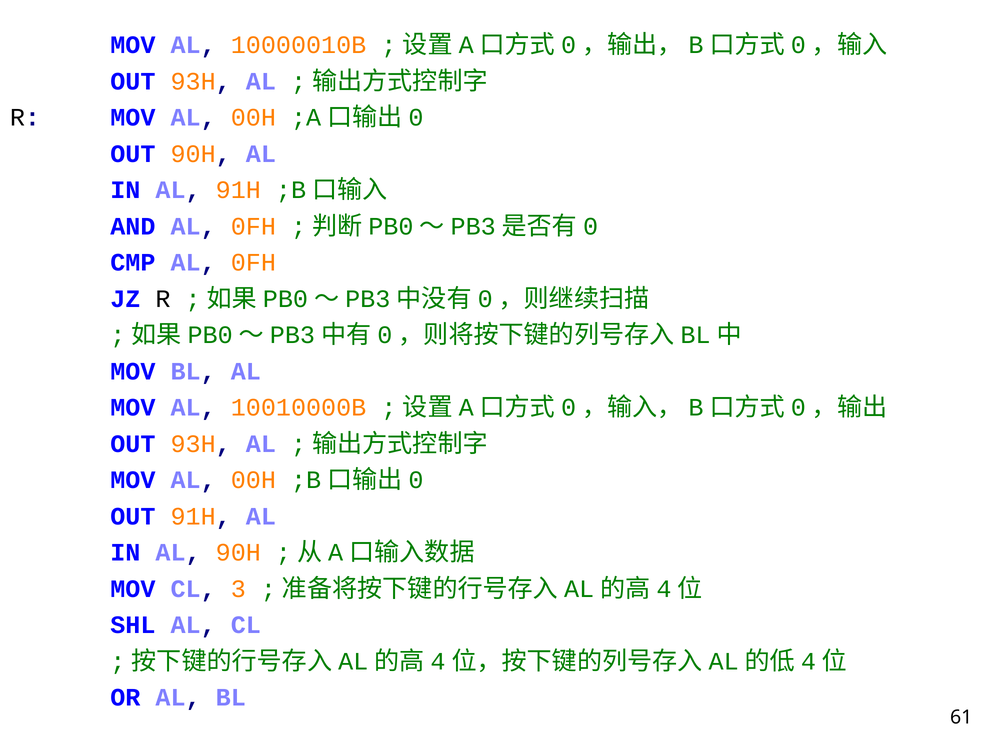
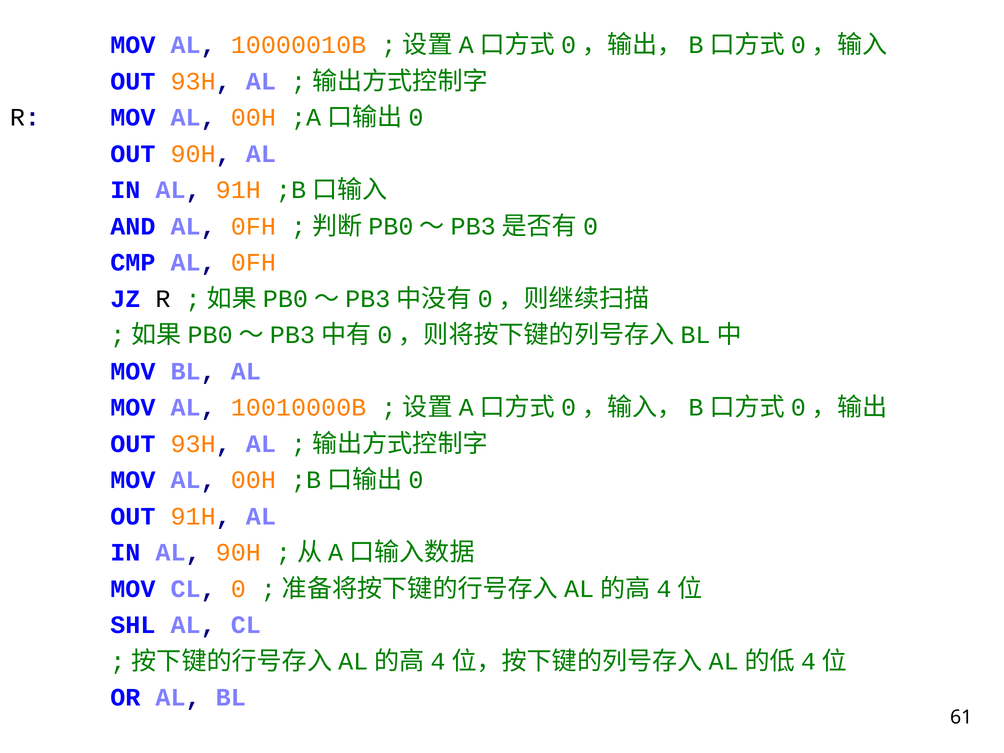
3: 3 -> 0
